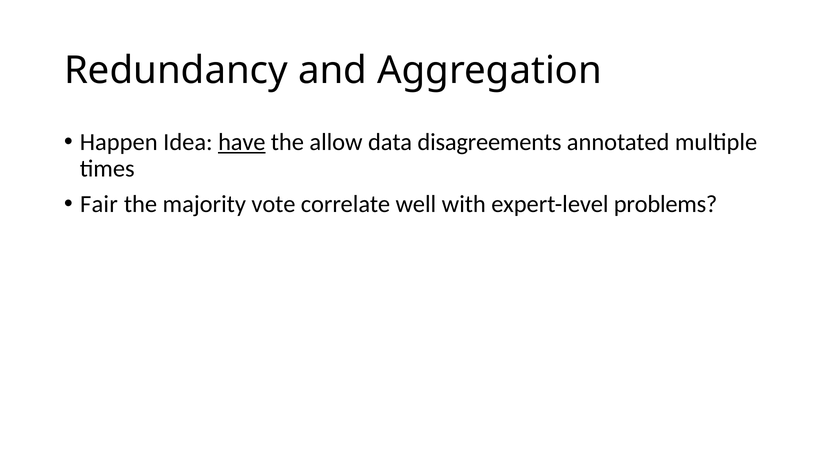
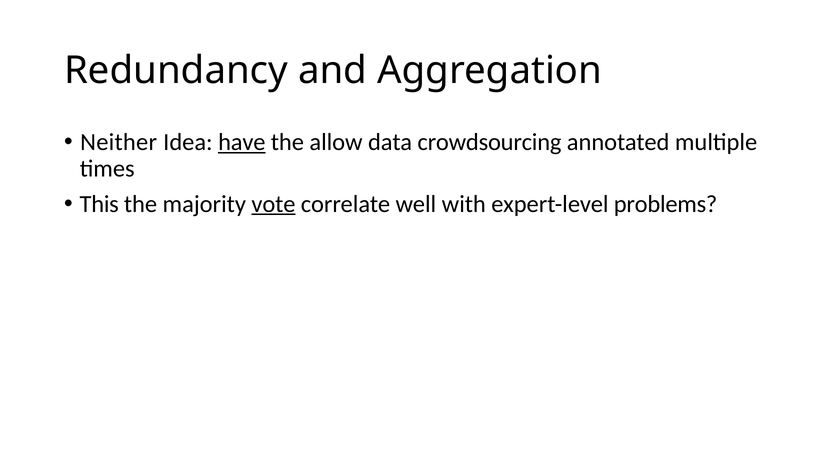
Happen: Happen -> Neither
disagreements: disagreements -> crowdsourcing
Fair: Fair -> This
vote underline: none -> present
